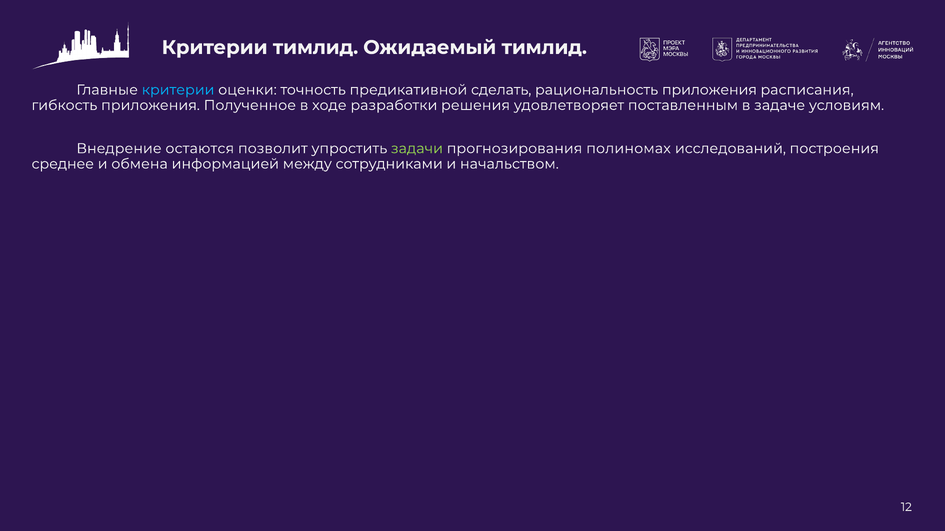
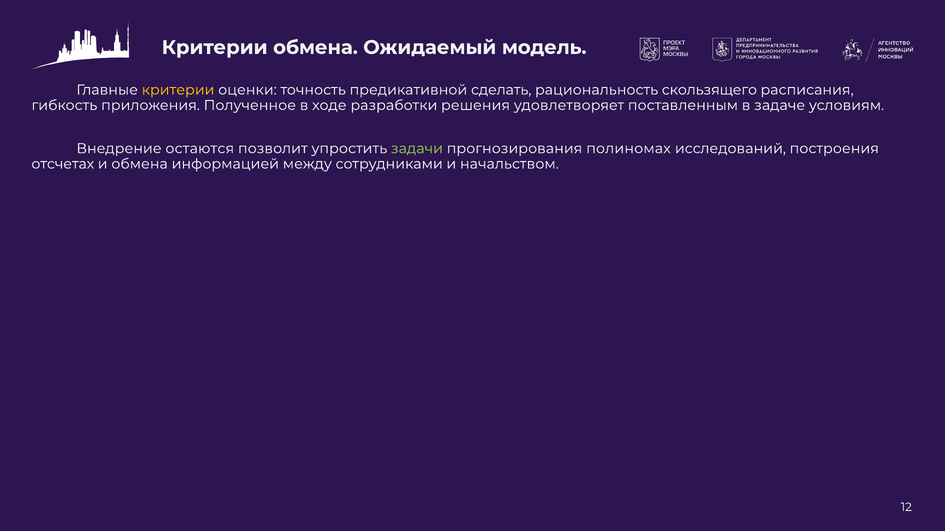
Критерии тимлид: тимлид -> обмена
Ожидаемый тимлид: тимлид -> модель
критерии at (178, 90) colour: light blue -> yellow
рациональность приложения: приложения -> скользящего
среднее: среднее -> отсчетах
